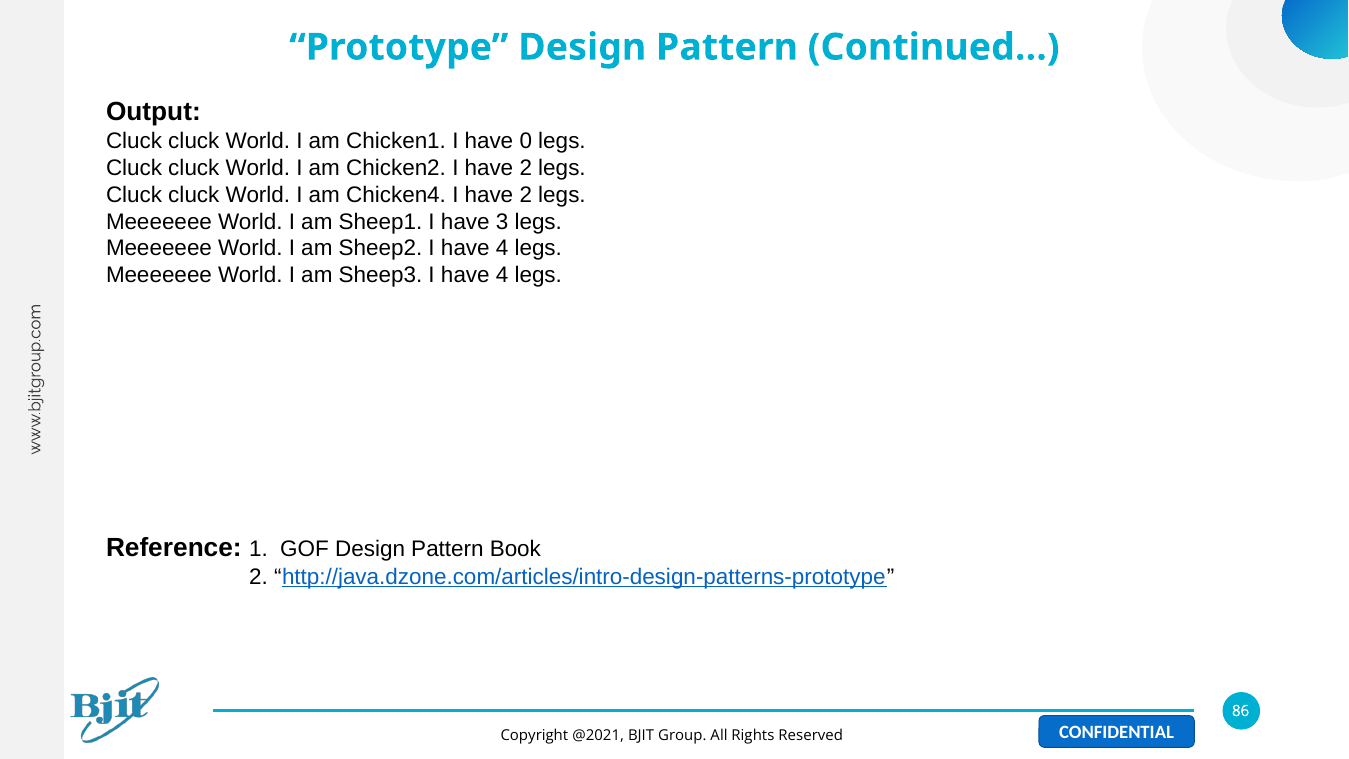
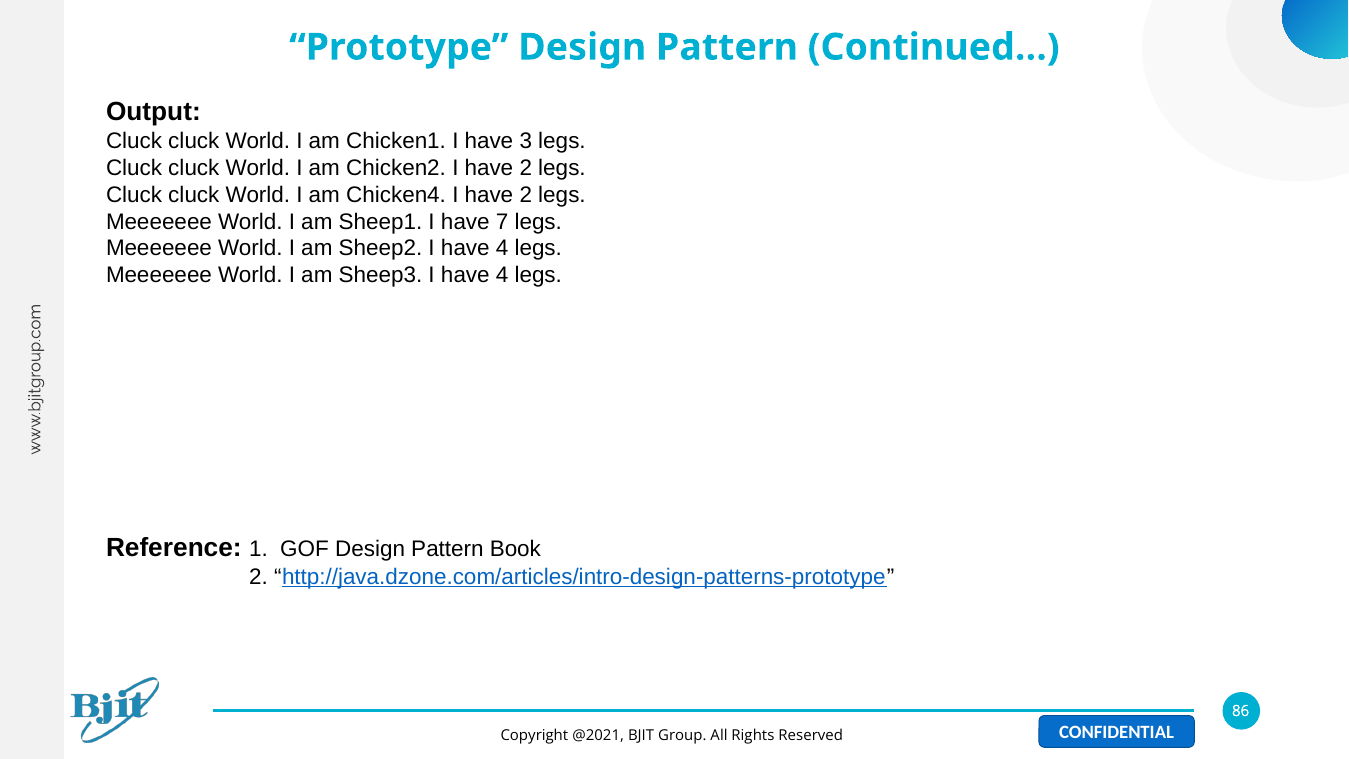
0: 0 -> 3
3: 3 -> 7
